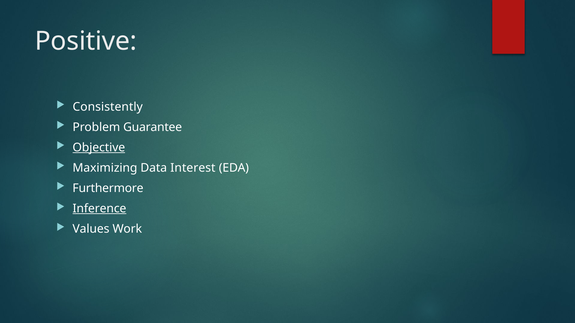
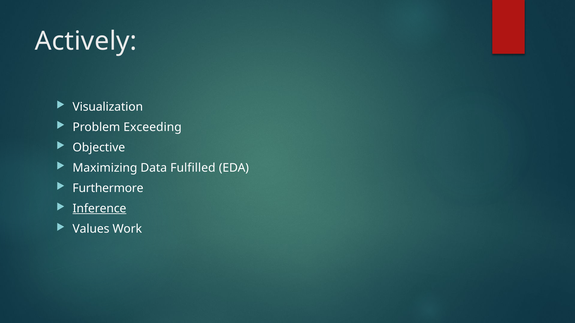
Positive: Positive -> Actively
Consistently: Consistently -> Visualization
Guarantee: Guarantee -> Exceeding
Objective underline: present -> none
Interest: Interest -> Fulfilled
